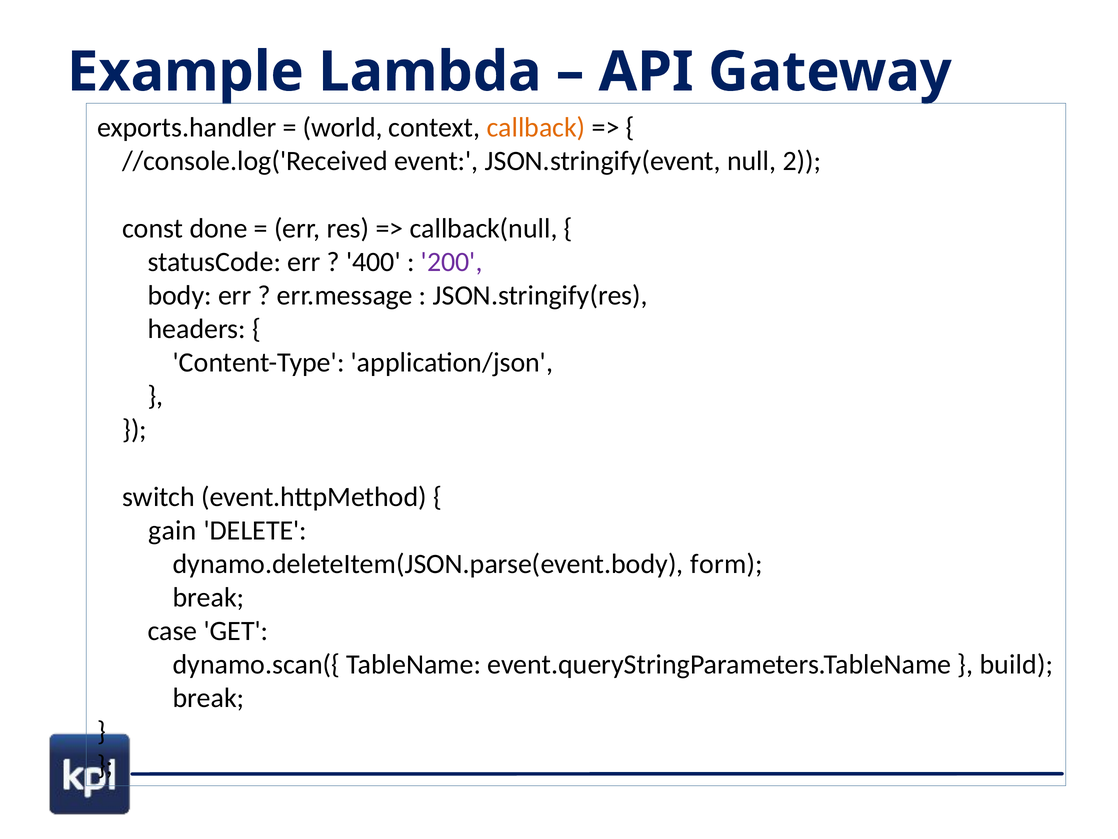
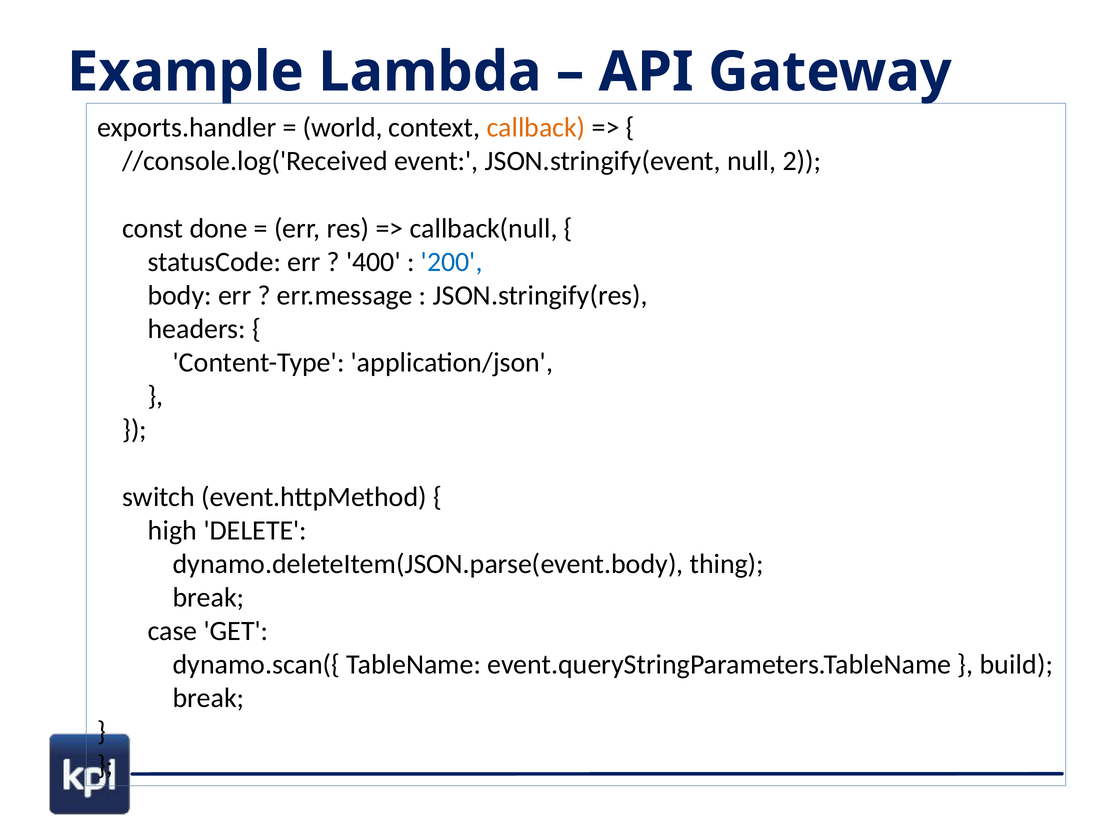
200 colour: purple -> blue
gain: gain -> high
form: form -> thing
